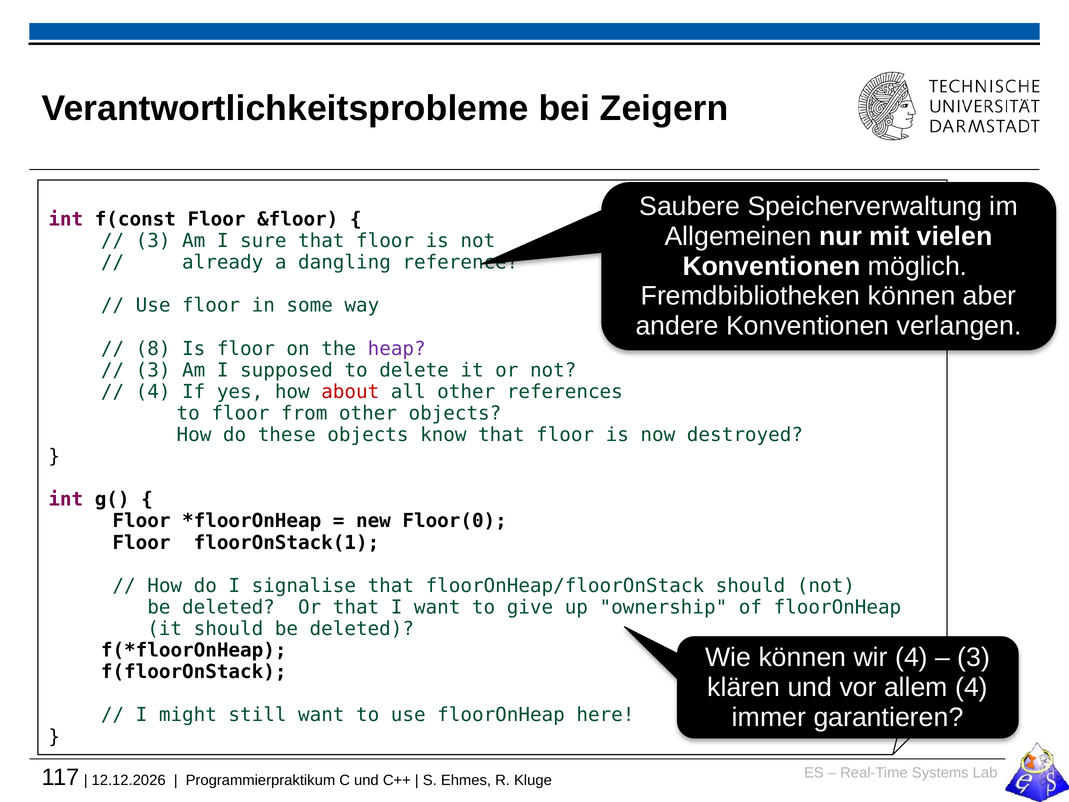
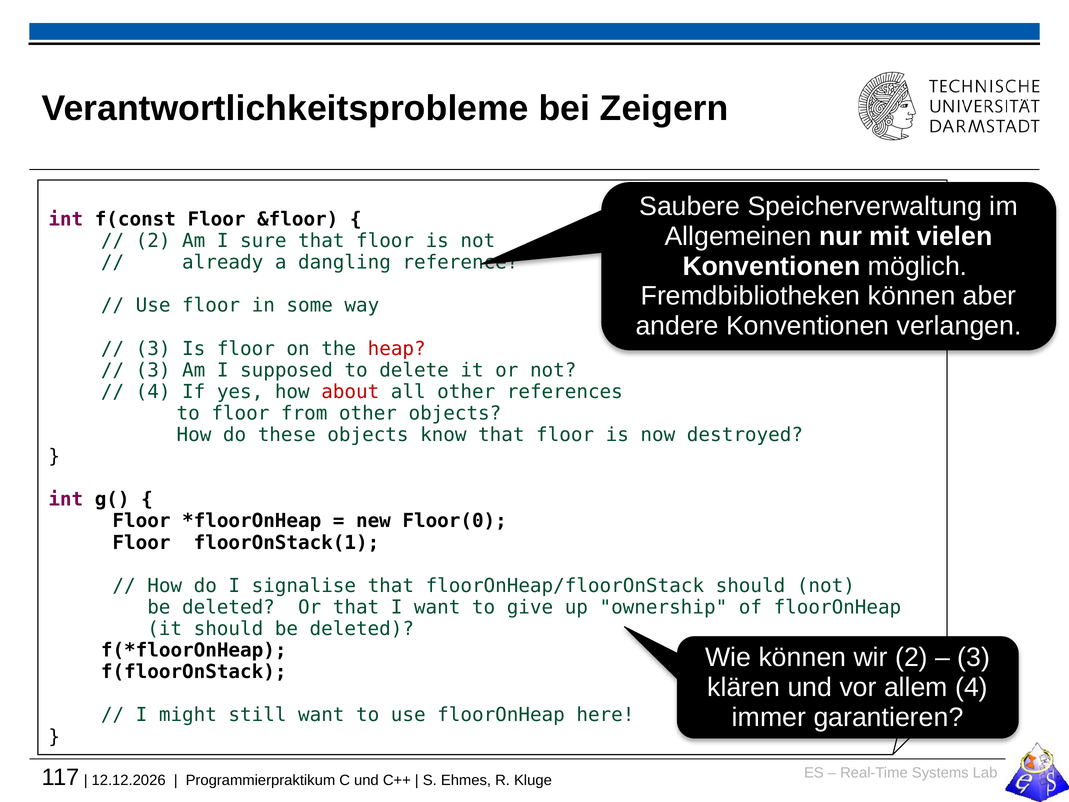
3 at (153, 241): 3 -> 2
8 at (153, 349): 8 -> 3
heap colour: purple -> red
wir 4: 4 -> 2
